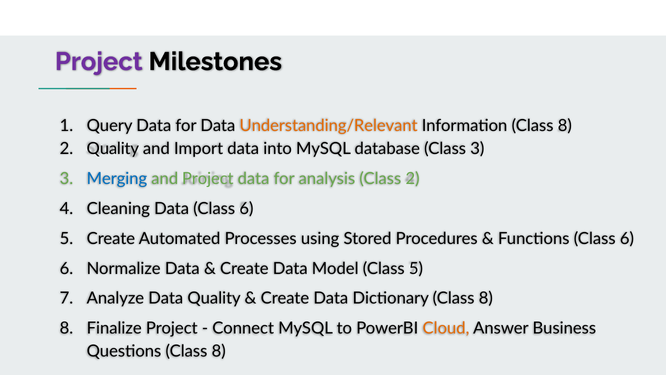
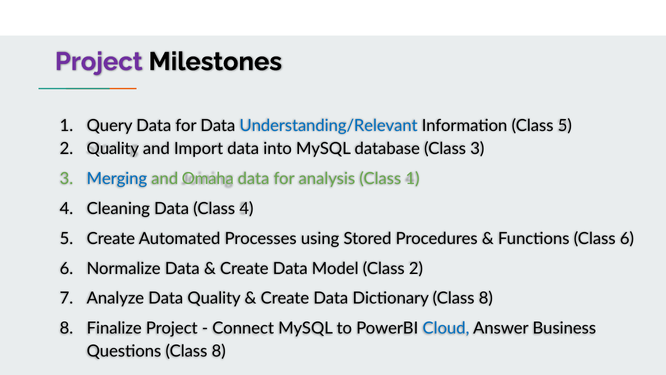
Understanding/Relevant colour: orange -> blue
Information Class 8: 8 -> 5
and Project: Project -> Omaha
Class 2: 2 -> 1
Data Class 6: 6 -> 4
Class 5: 5 -> 2
Cloud colour: orange -> blue
